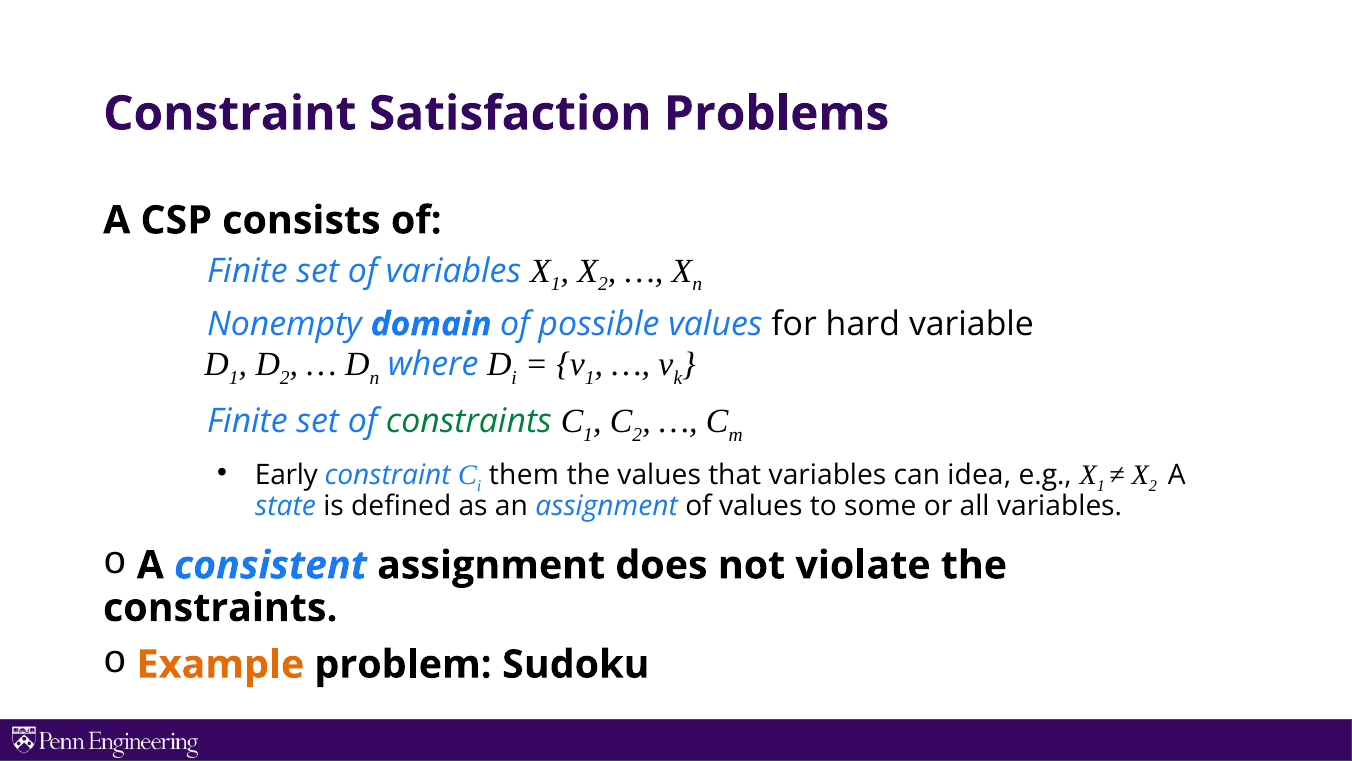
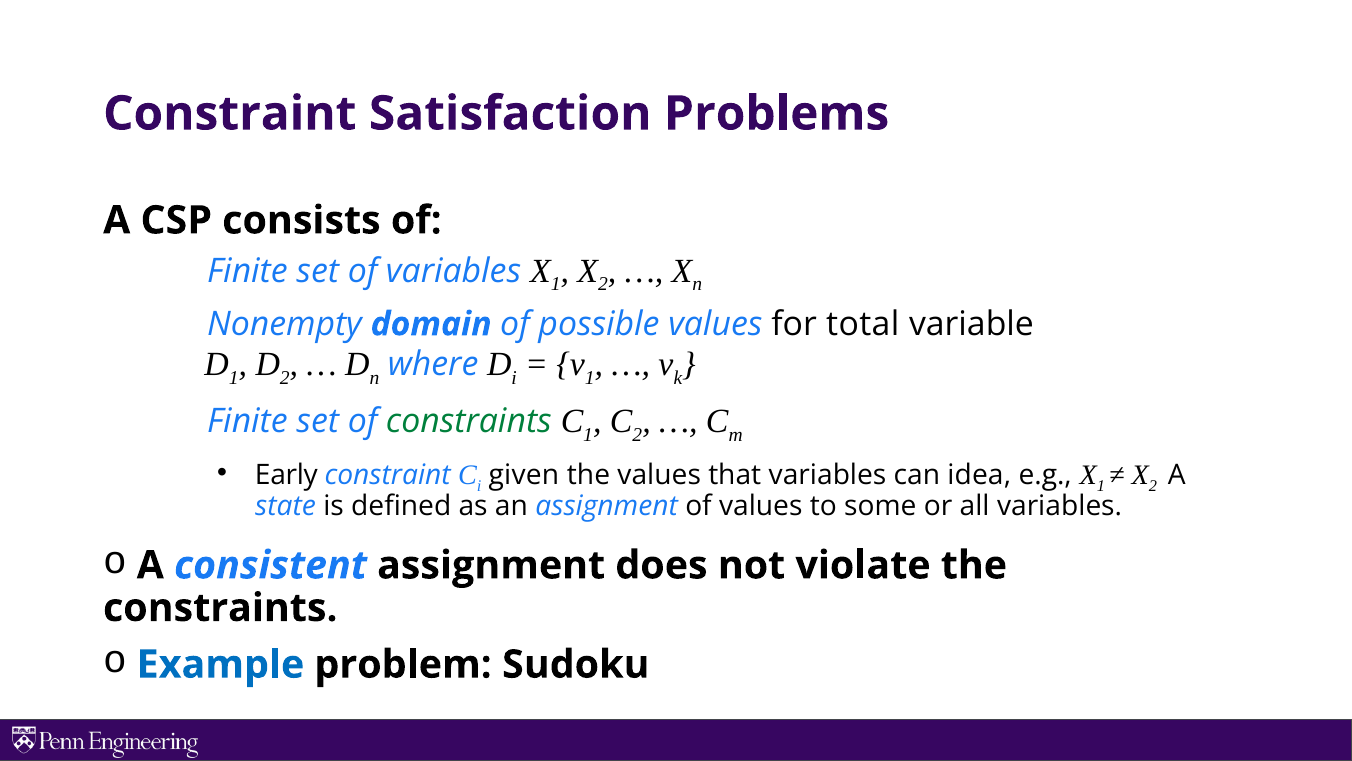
hard: hard -> total
them: them -> given
Example colour: orange -> blue
